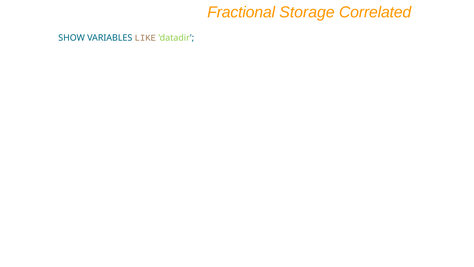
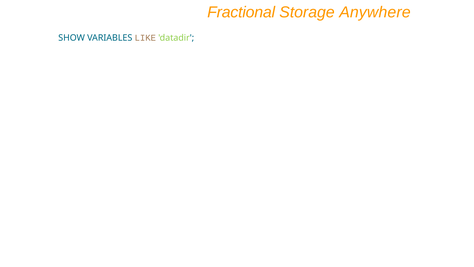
Correlated: Correlated -> Anywhere
